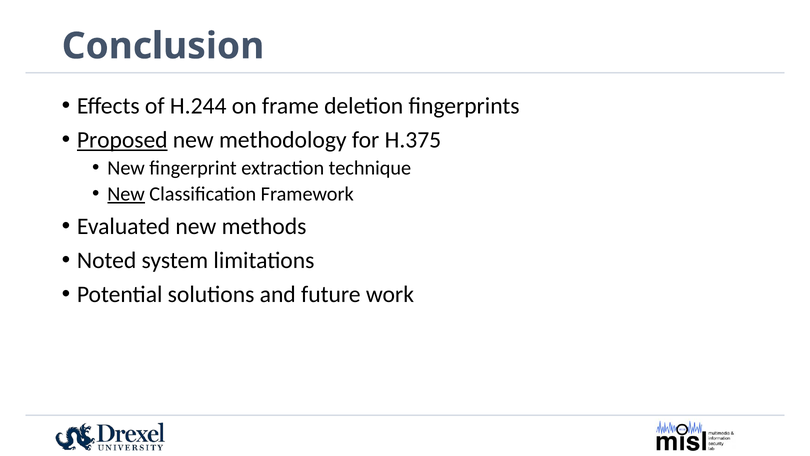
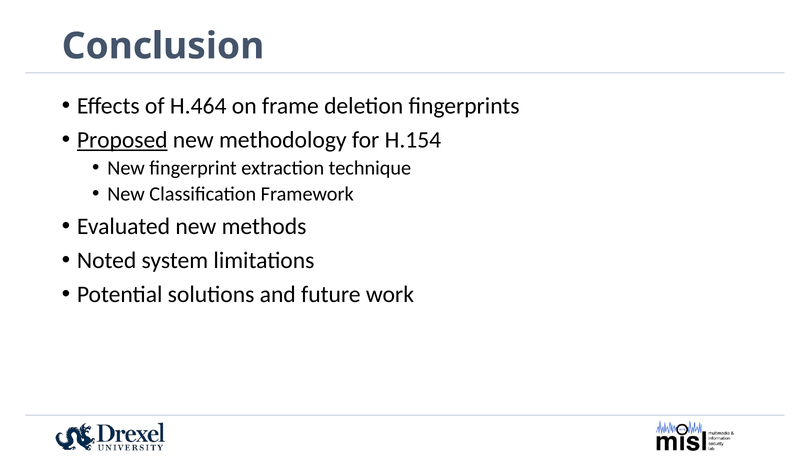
H.244: H.244 -> H.464
H.375: H.375 -> H.154
New at (126, 194) underline: present -> none
